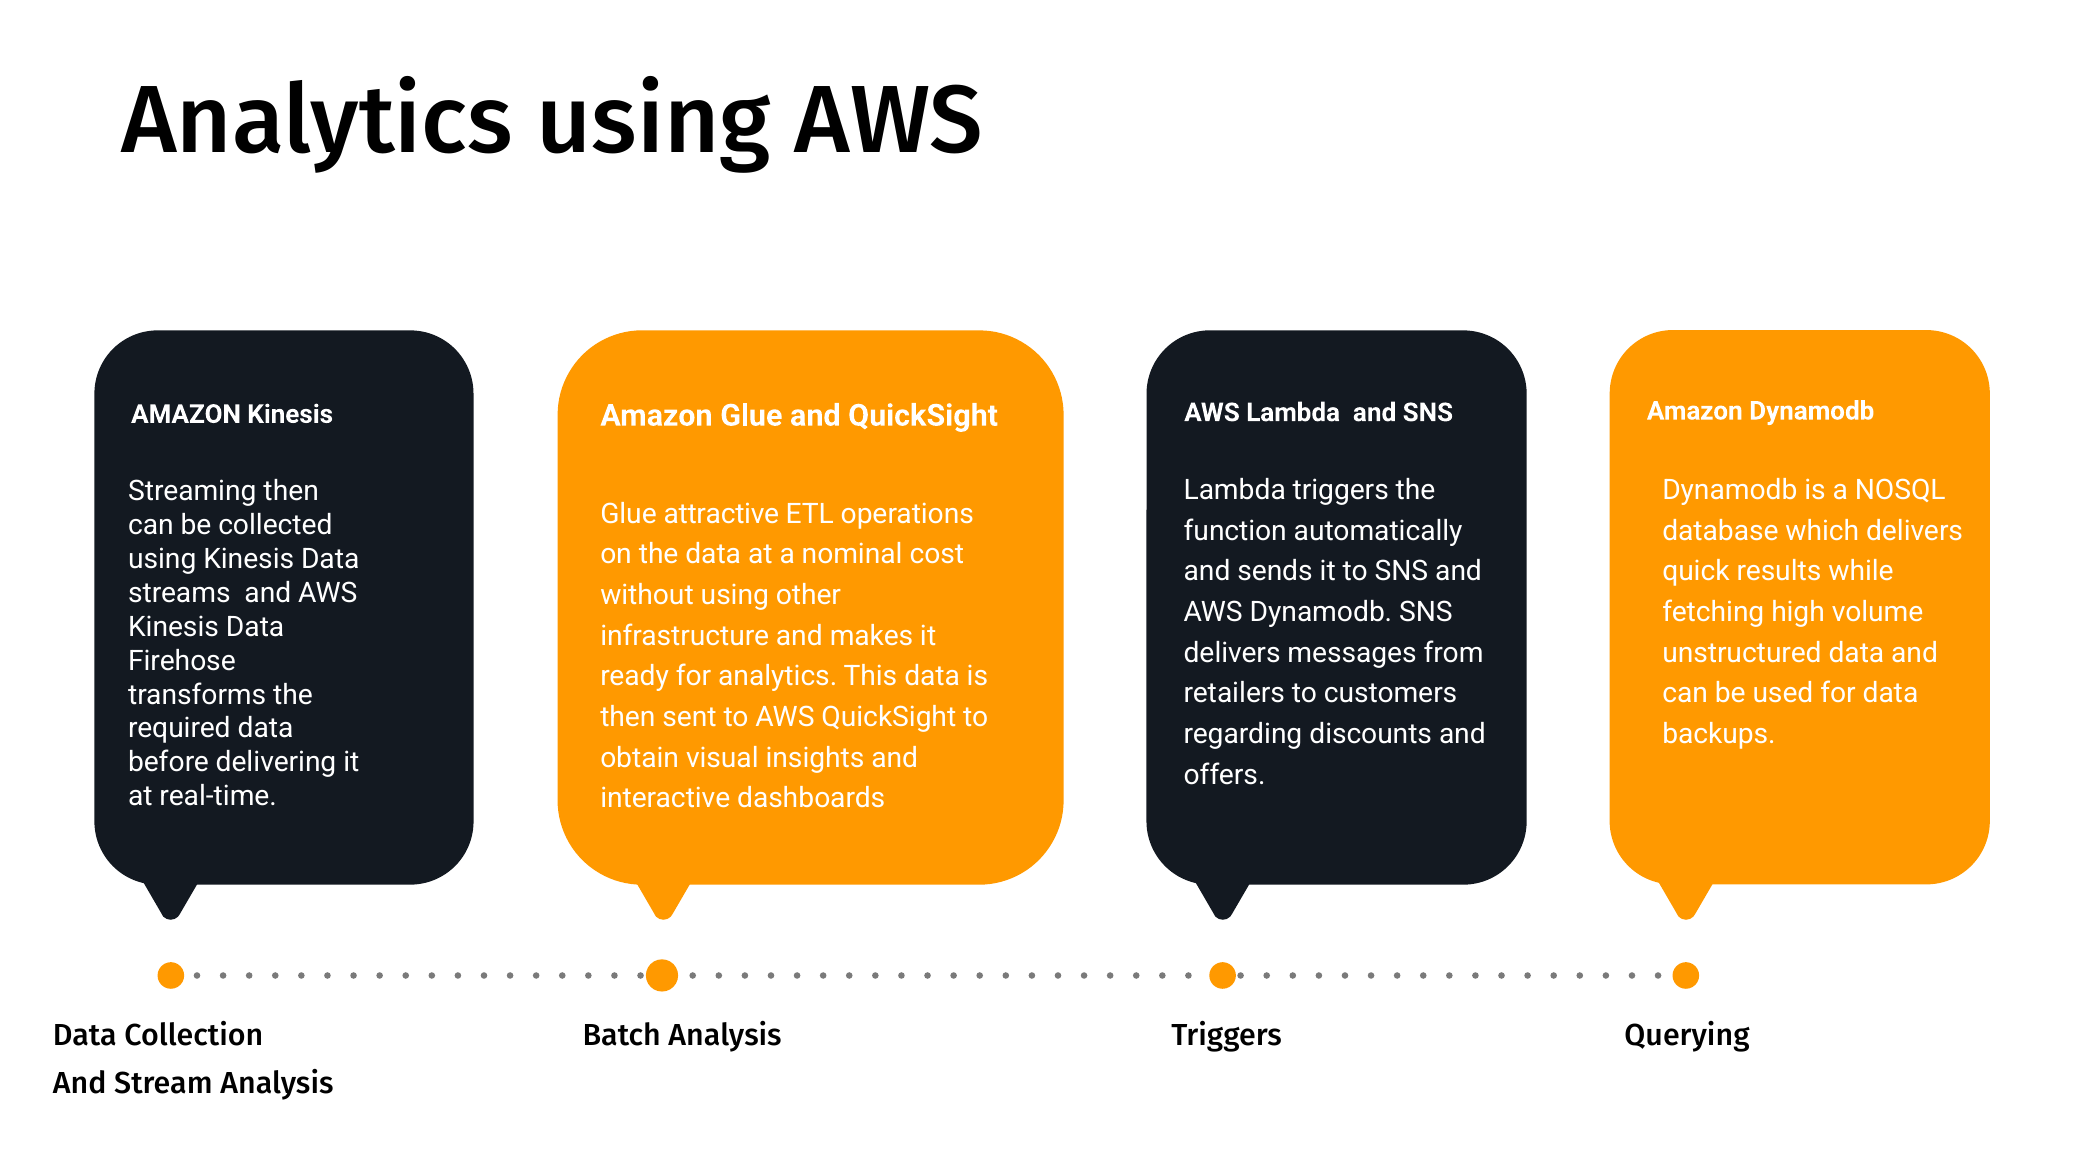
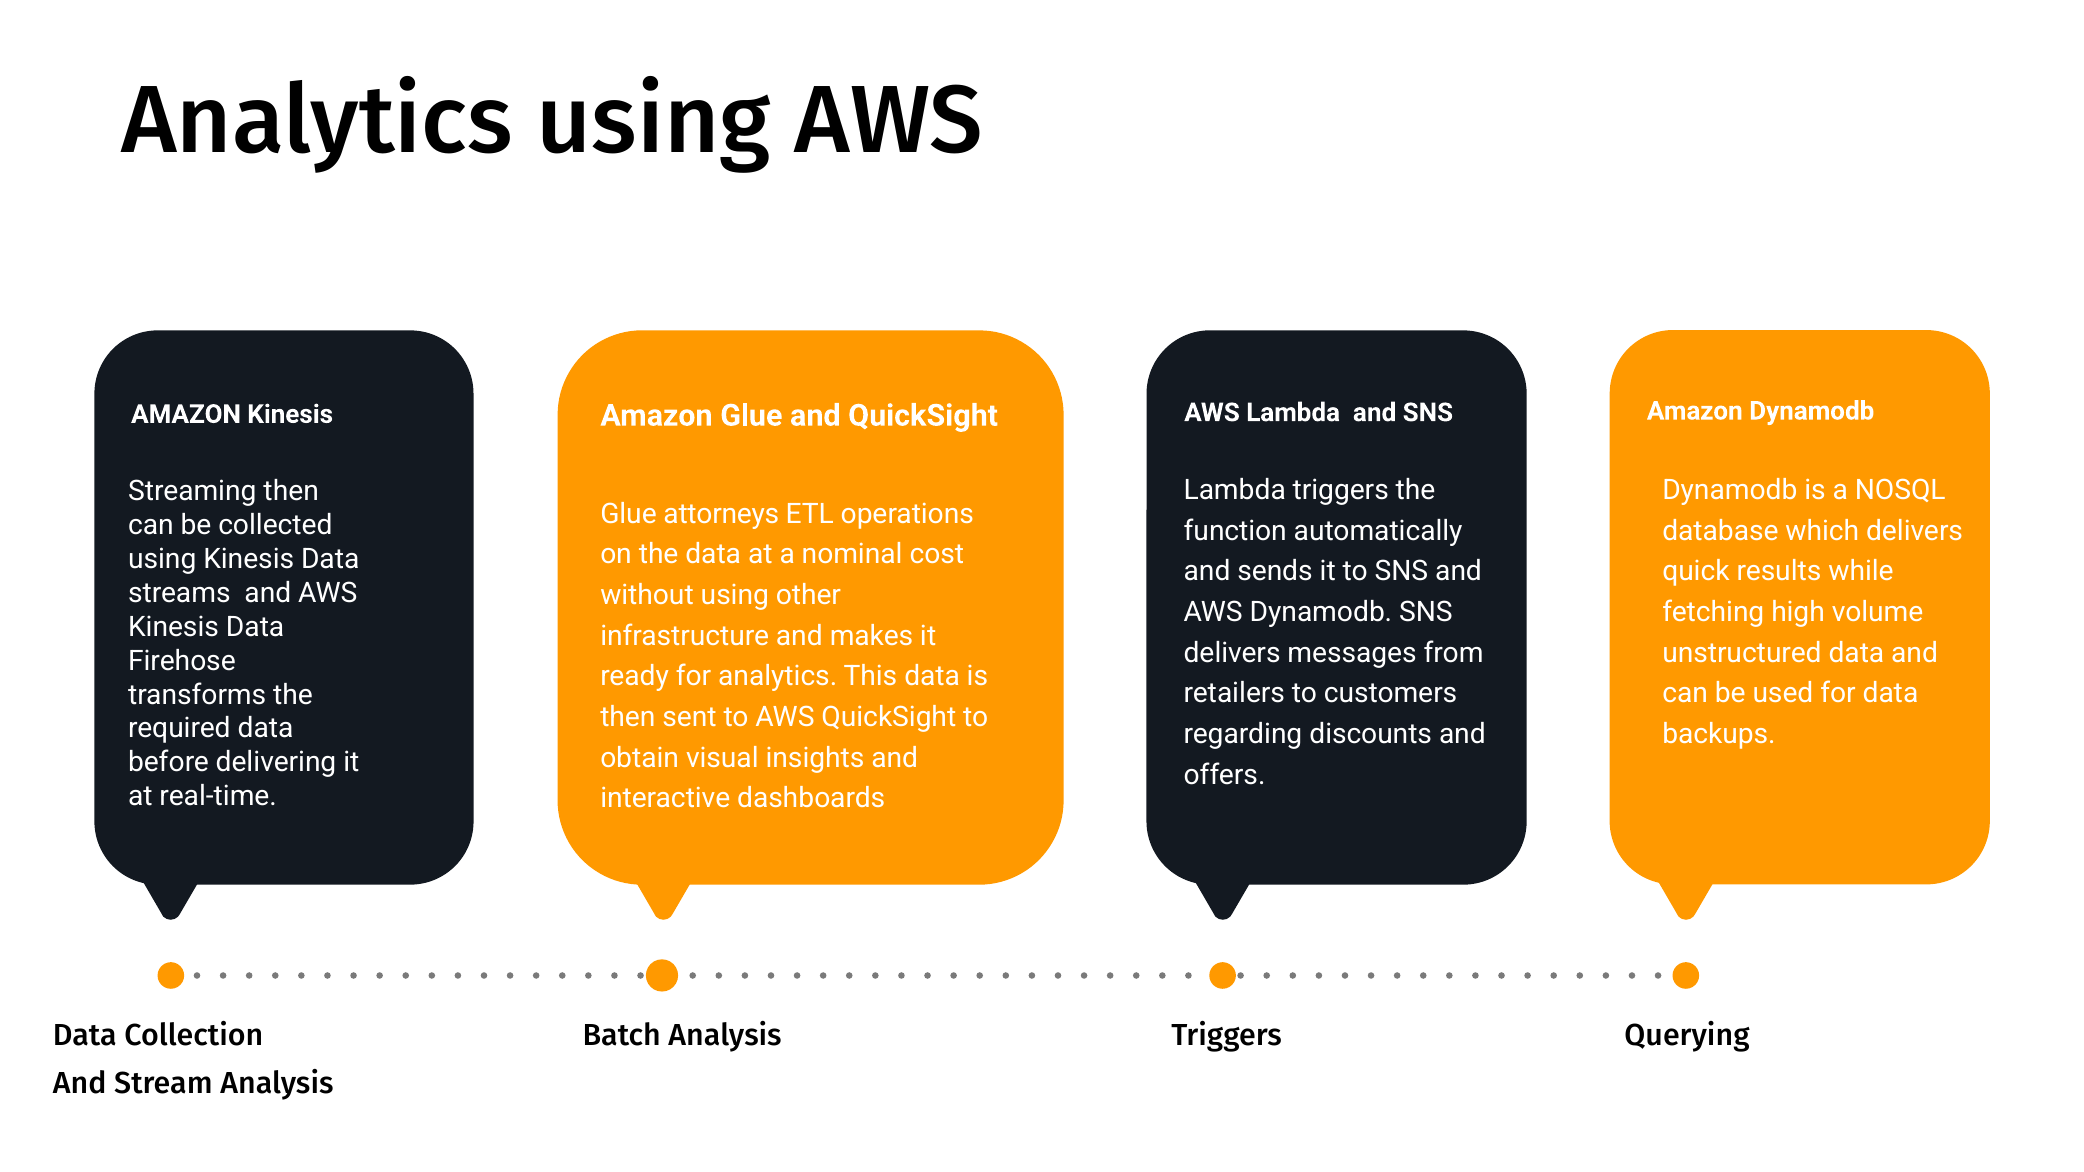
attractive: attractive -> attorneys
